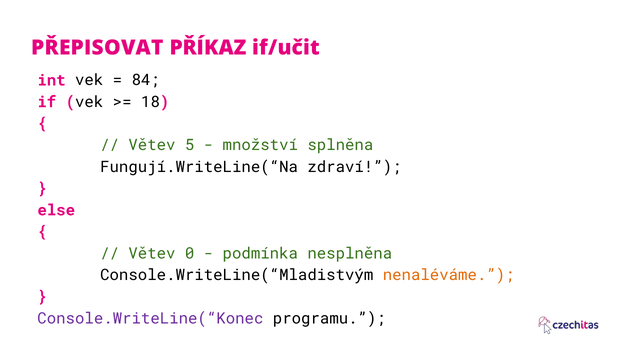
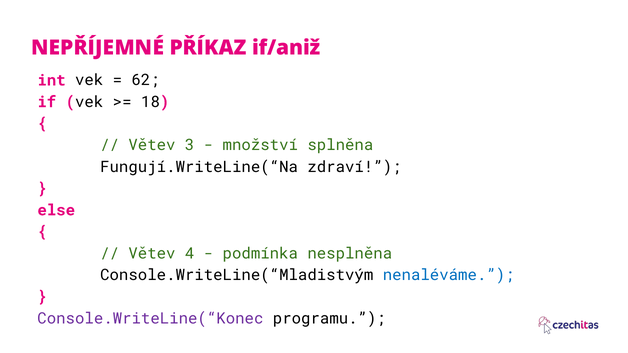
PŘEPISOVAT: PŘEPISOVAT -> NEPŘÍJEMNÉ
if/učit: if/učit -> if/aniž
84: 84 -> 62
5: 5 -> 3
0: 0 -> 4
nenaléváme colour: orange -> blue
